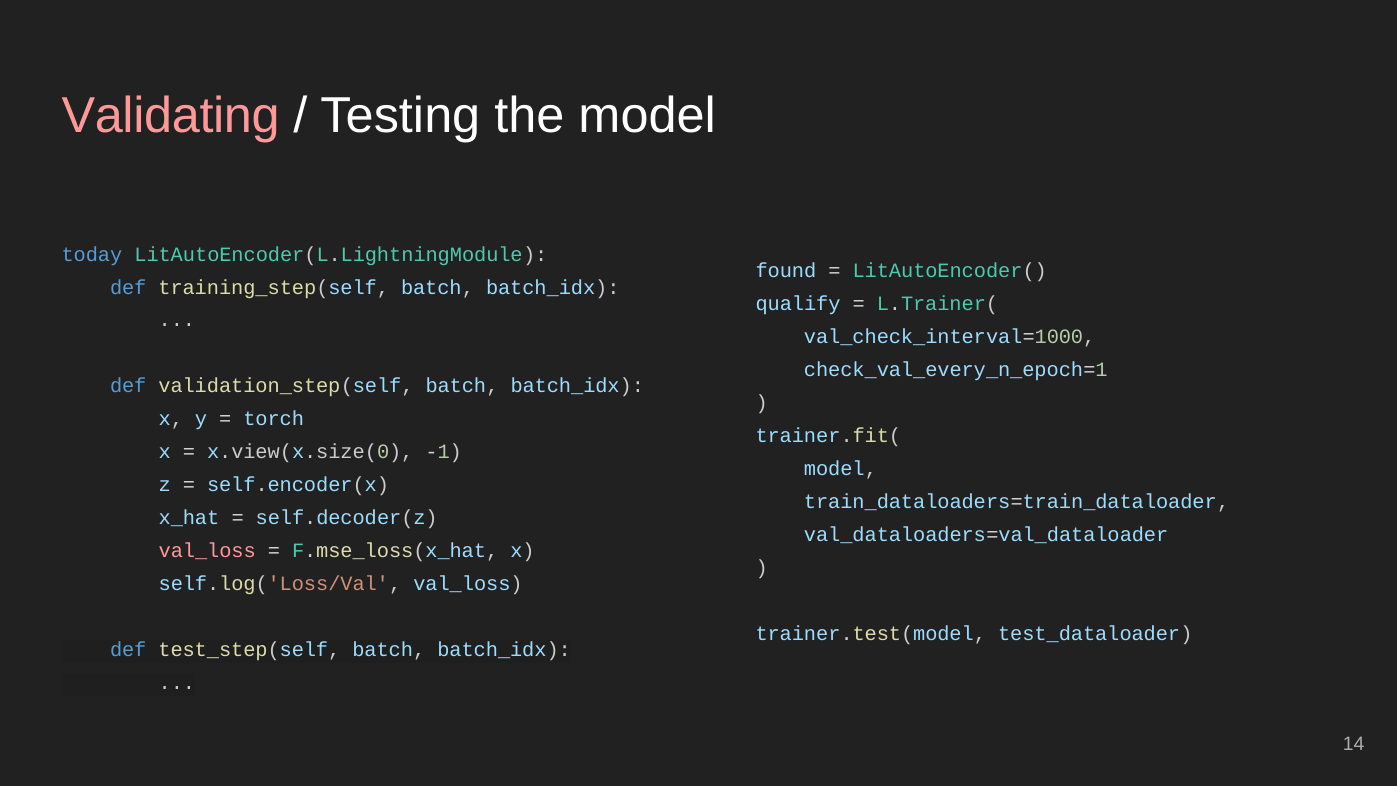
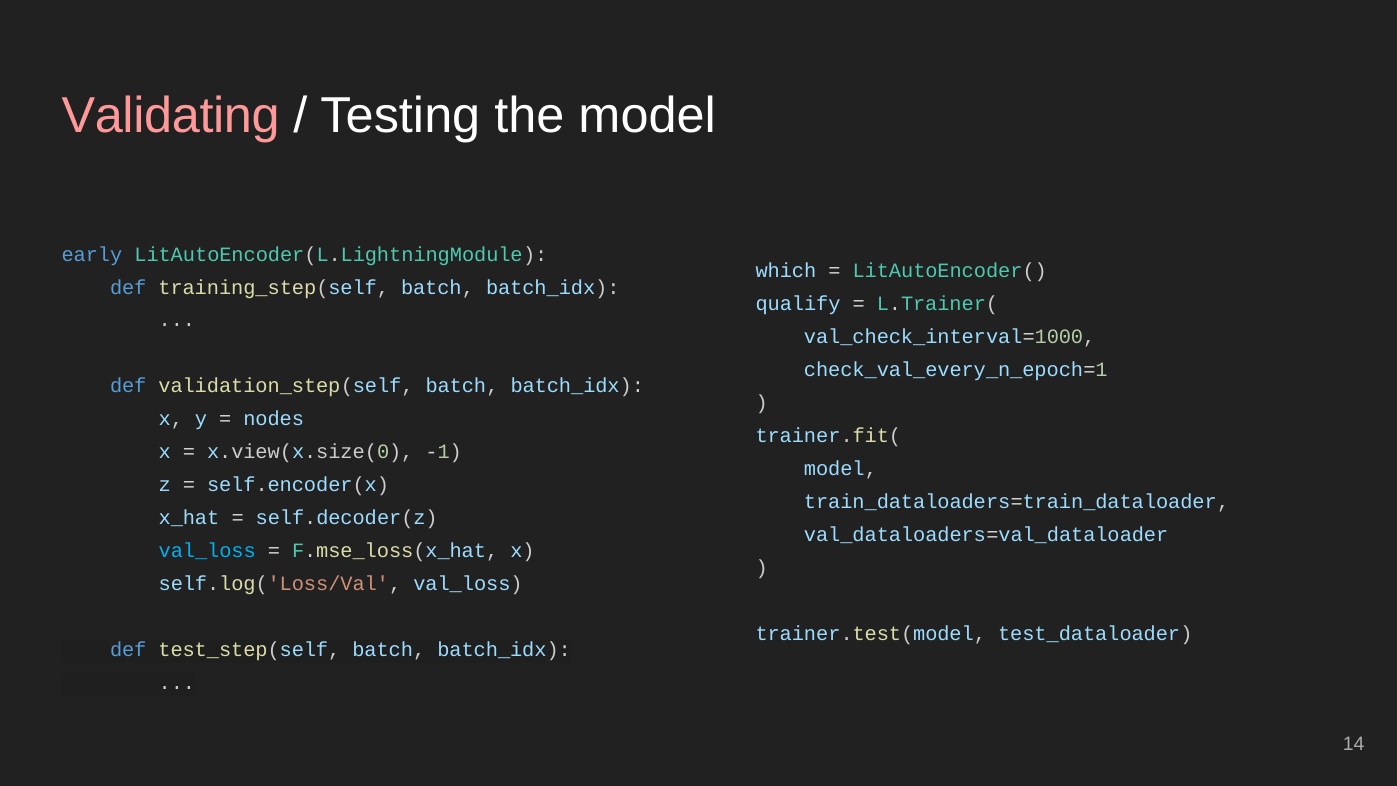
today: today -> early
found: found -> which
torch: torch -> nodes
val_loss at (207, 551) colour: pink -> light blue
